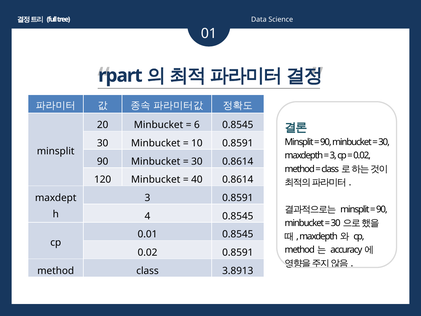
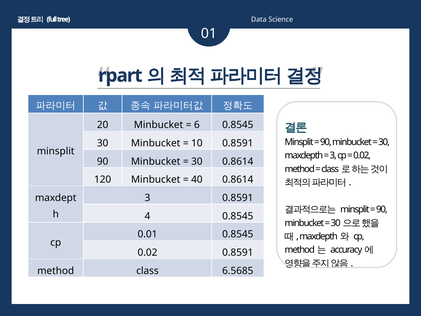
3.8913: 3.8913 -> 6.5685
